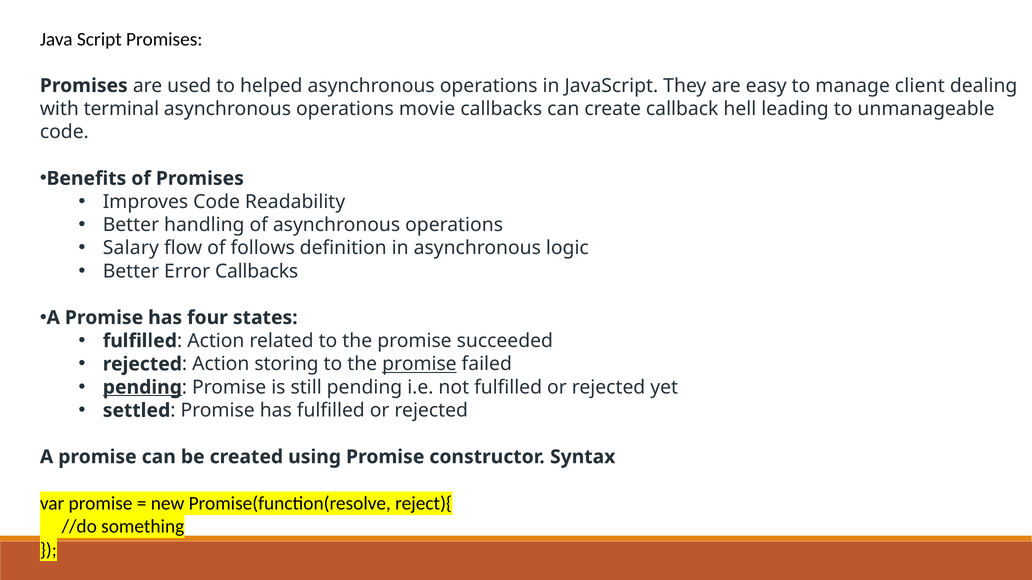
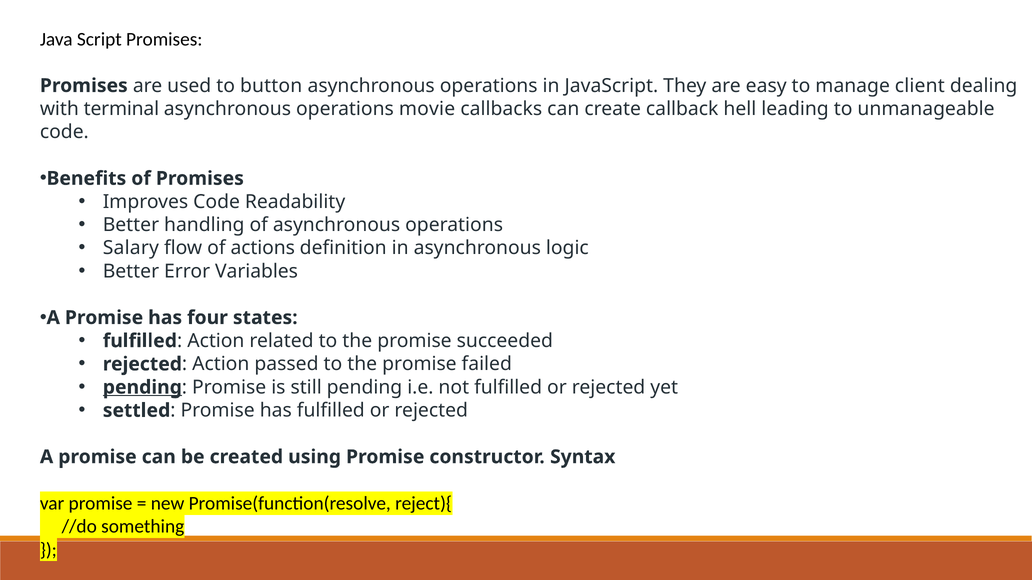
helped: helped -> button
follows: follows -> actions
Error Callbacks: Callbacks -> Variables
storing: storing -> passed
promise at (419, 364) underline: present -> none
